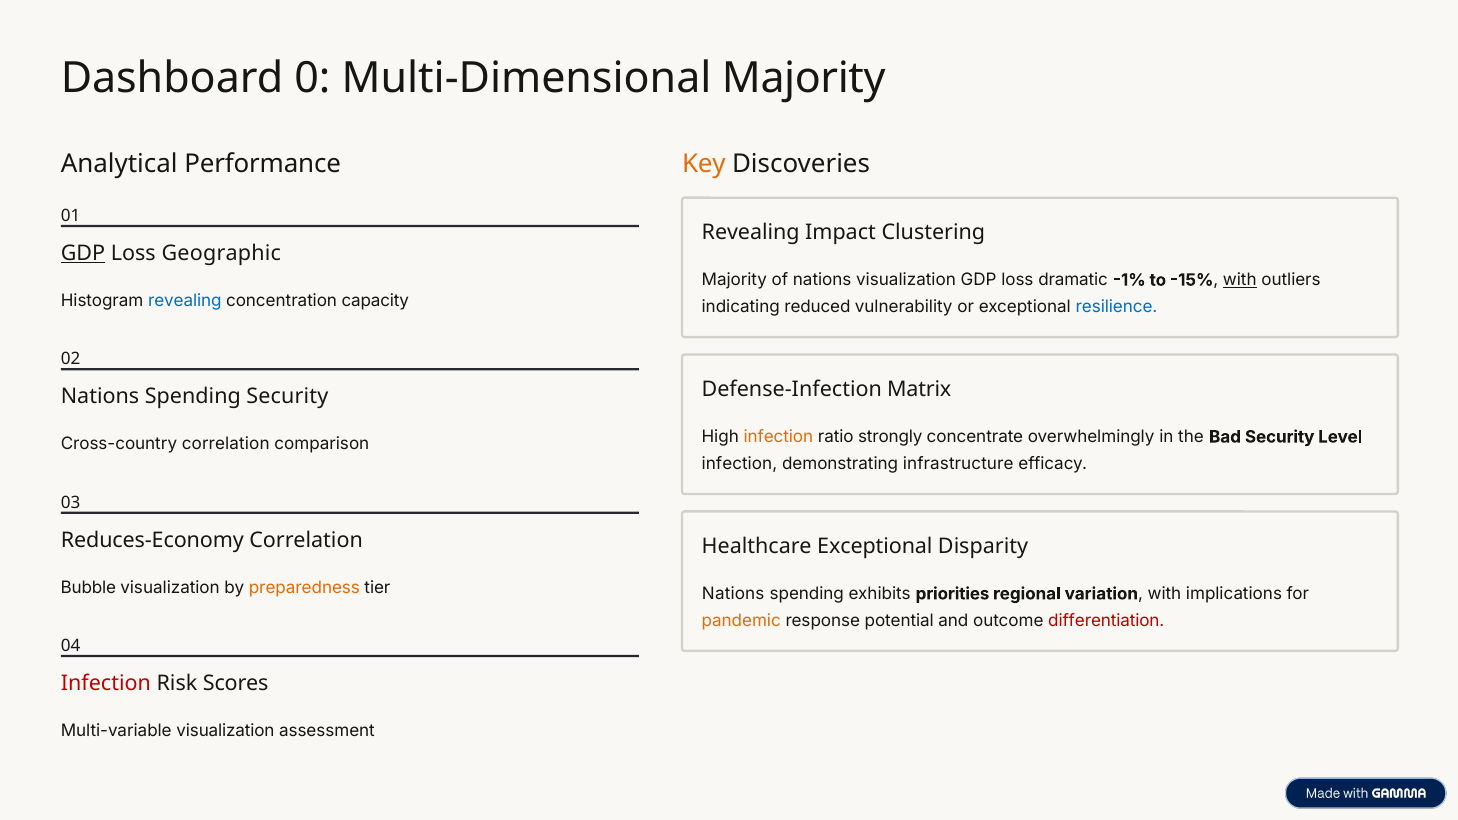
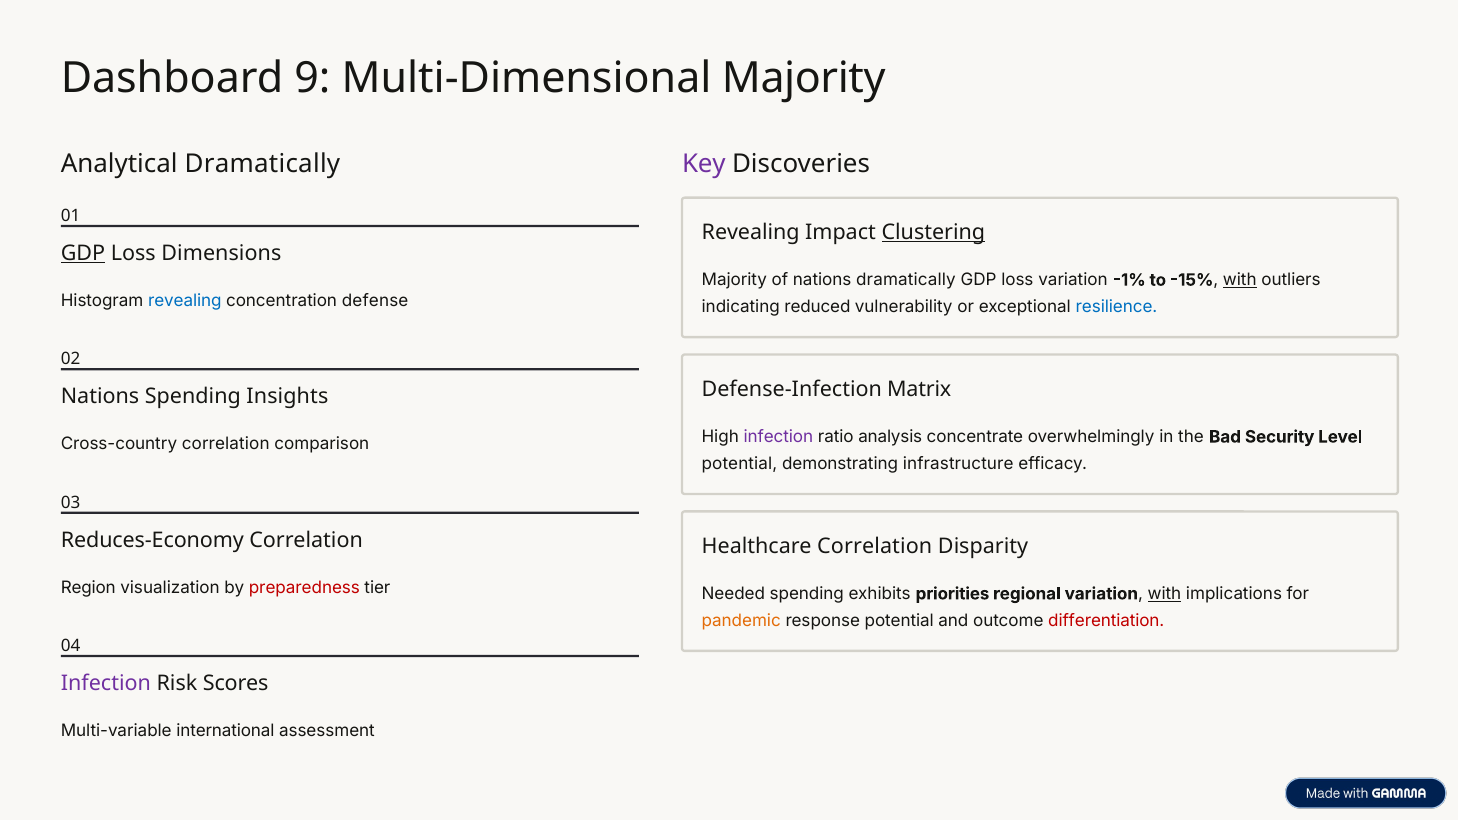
0: 0 -> 9
Analytical Performance: Performance -> Dramatically
Key colour: orange -> purple
Clustering underline: none -> present
Geographic: Geographic -> Dimensions
nations visualization: visualization -> dramatically
loss dramatic: dramatic -> variation
capacity: capacity -> defense
Spending Security: Security -> Insights
infection at (778, 437) colour: orange -> purple
strongly: strongly -> analysis
infection at (739, 464): infection -> potential
Healthcare Exceptional: Exceptional -> Correlation
Bubble: Bubble -> Region
preparedness colour: orange -> red
Nations at (733, 594): Nations -> Needed
with at (1164, 594) underline: none -> present
Infection at (106, 683) colour: red -> purple
Multi-variable visualization: visualization -> international
